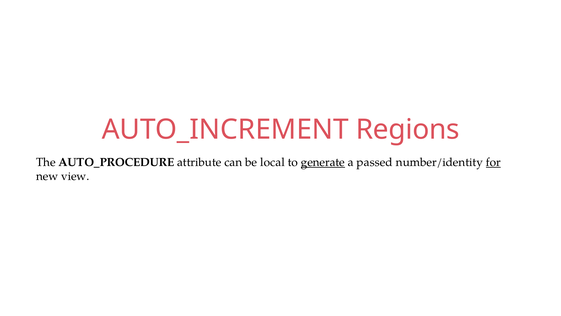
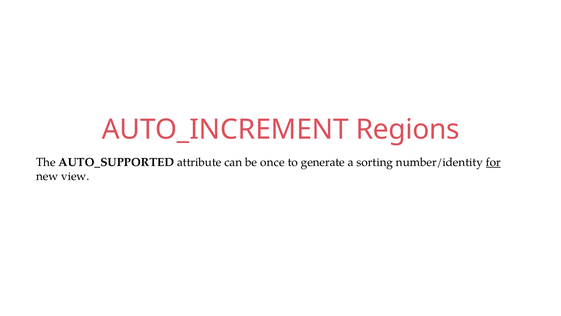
AUTO_PROCEDURE: AUTO_PROCEDURE -> AUTO_SUPPORTED
local: local -> once
generate underline: present -> none
passed: passed -> sorting
